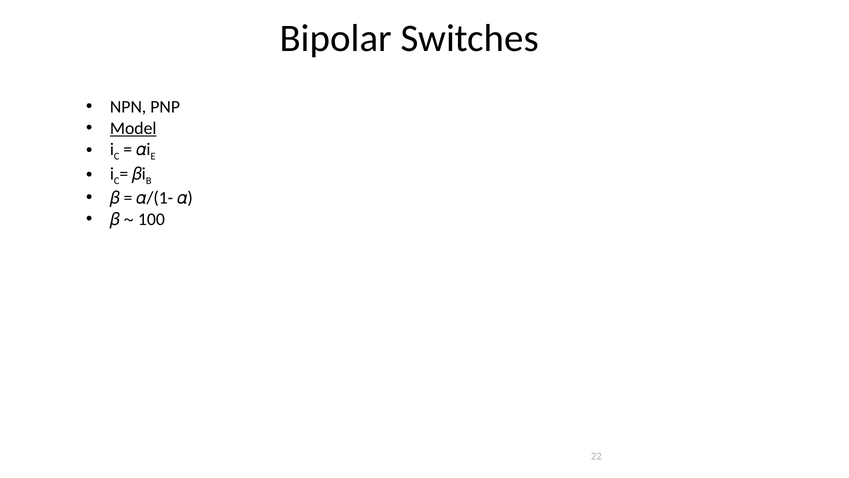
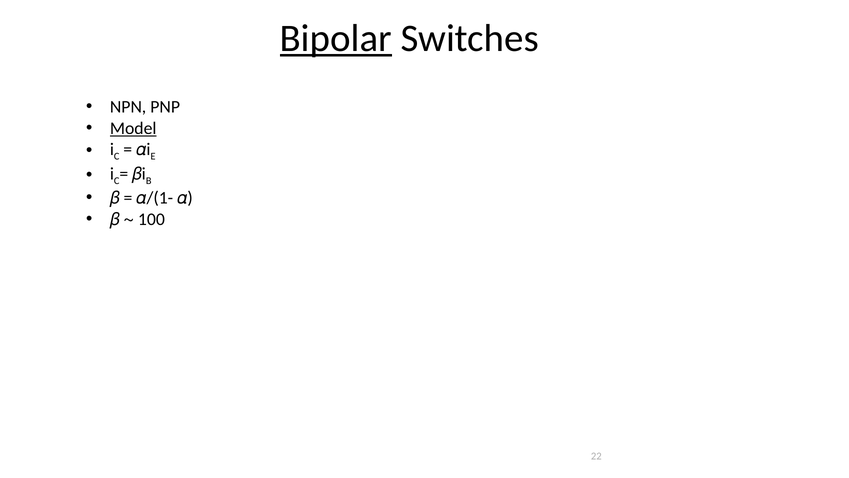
Bipolar underline: none -> present
